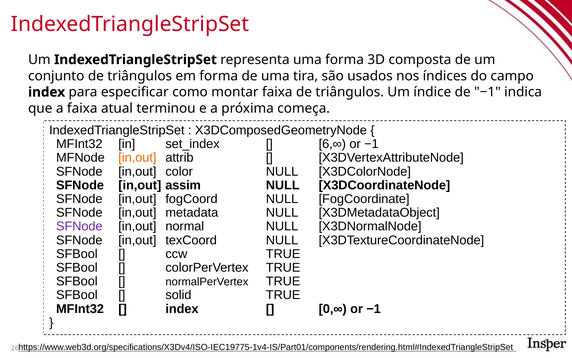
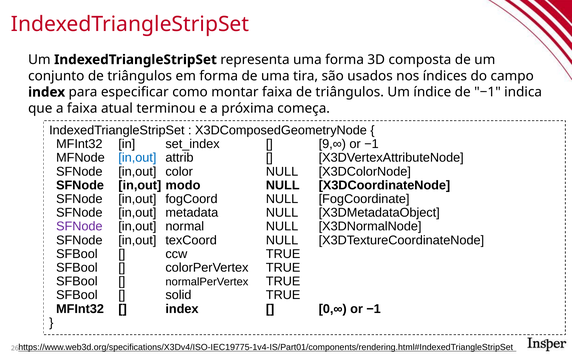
6,∞: 6,∞ -> 9,∞
in,out at (137, 158) colour: orange -> blue
assim: assim -> modo
